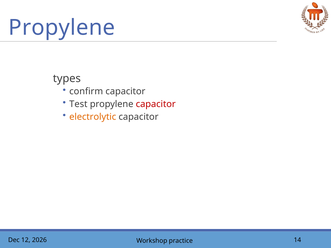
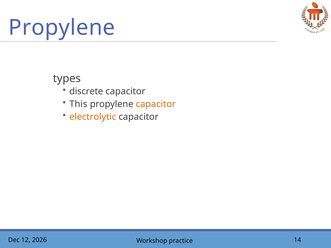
confirm: confirm -> discrete
Test: Test -> This
capacitor at (156, 104) colour: red -> orange
